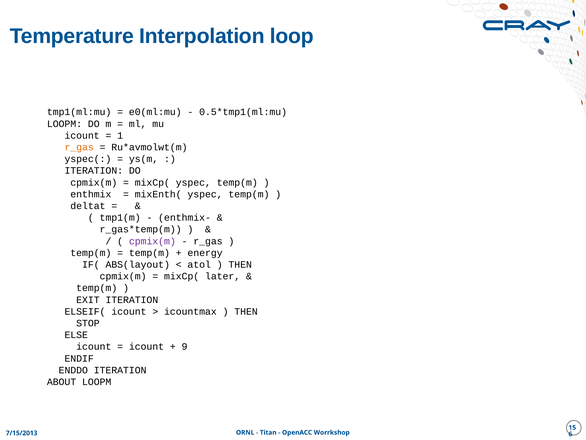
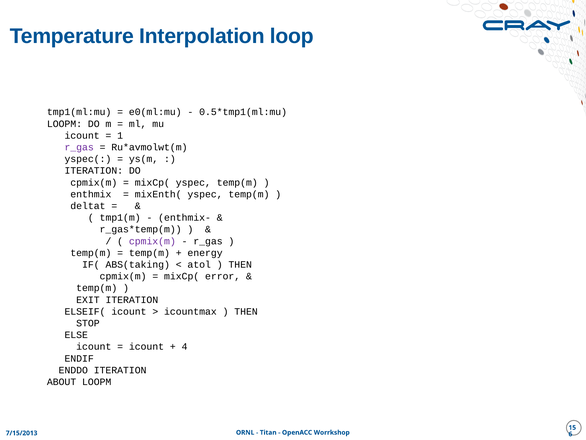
r_gas at (79, 147) colour: orange -> purple
ABS(layout: ABS(layout -> ABS(taking
later: later -> error
9: 9 -> 4
